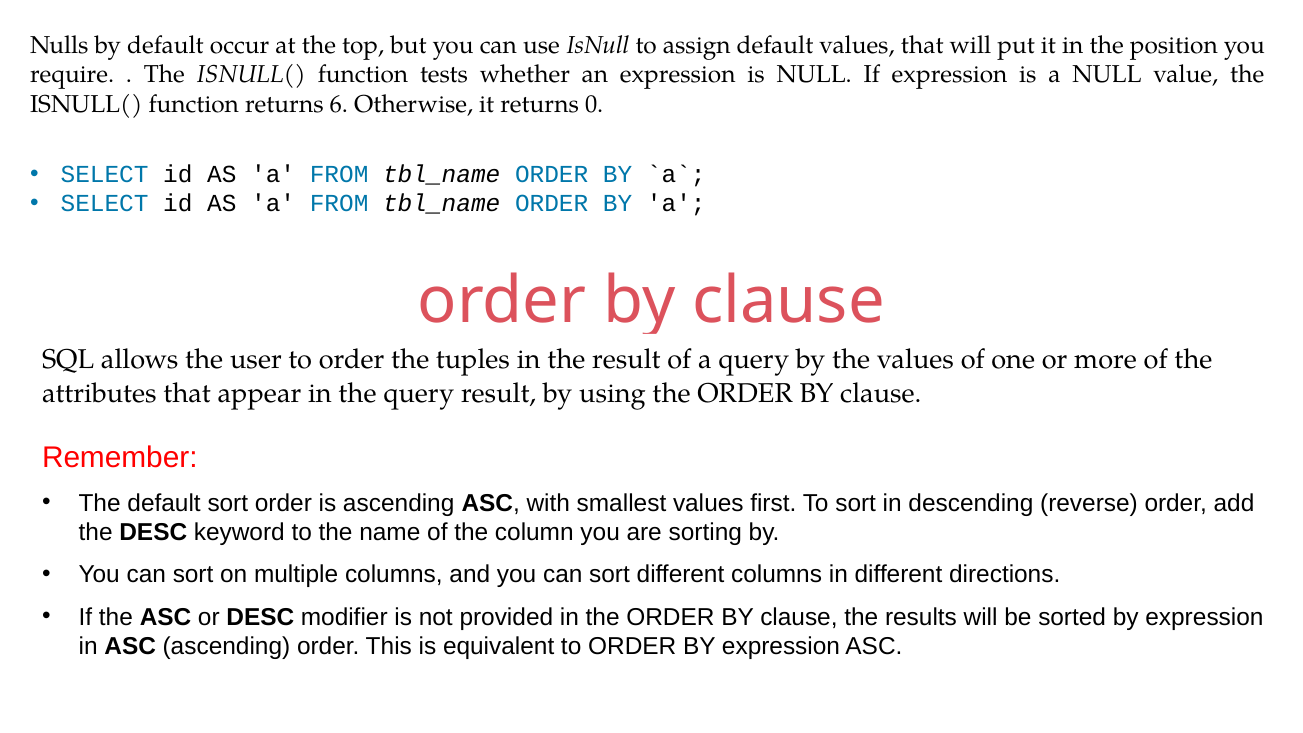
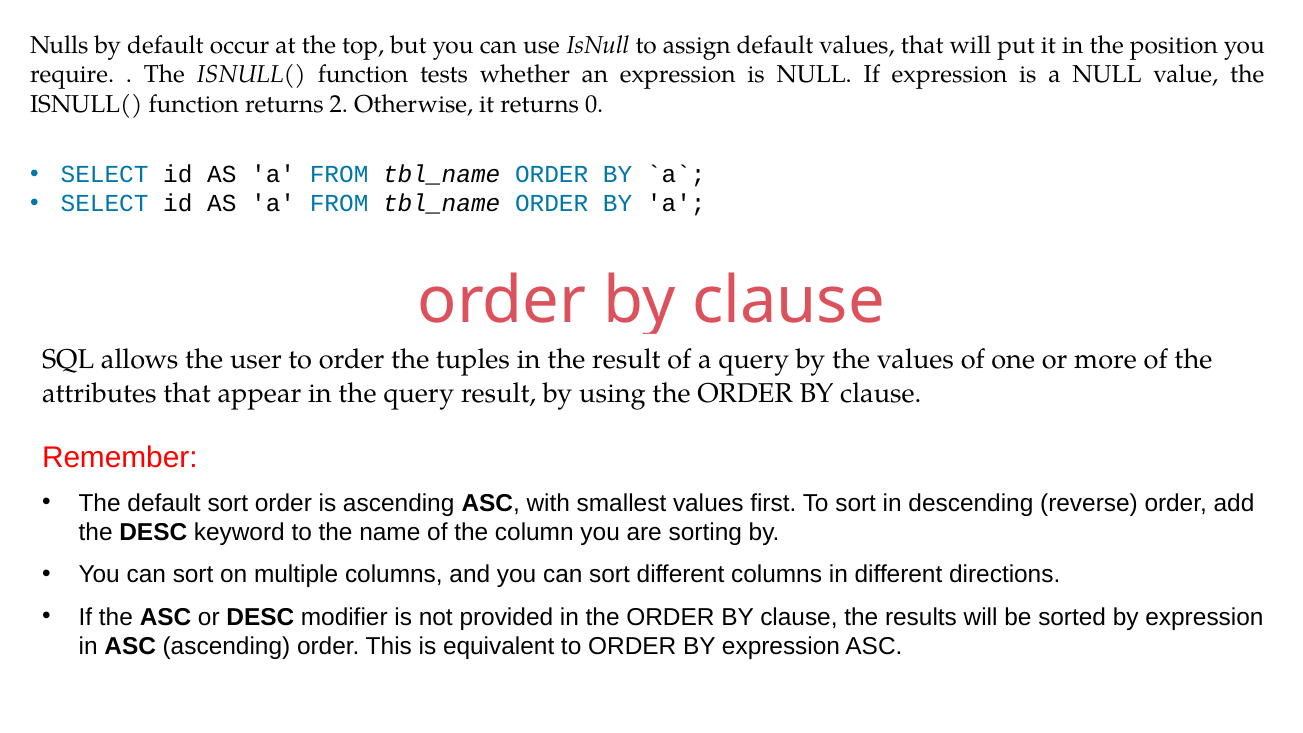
6: 6 -> 2
